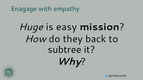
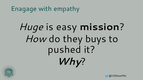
back: back -> buys
subtree: subtree -> pushed
